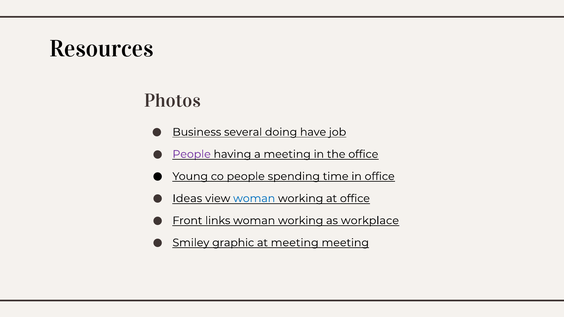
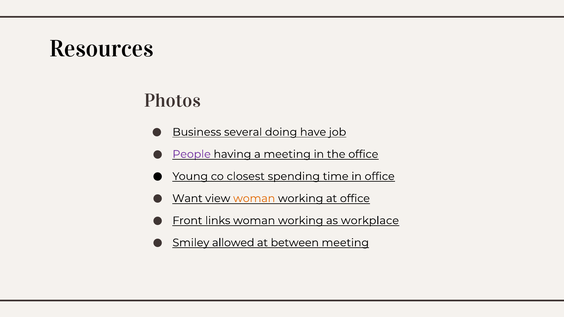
co people: people -> closest
Ideas: Ideas -> Want
woman at (254, 199) colour: blue -> orange
graphic: graphic -> allowed
at meeting: meeting -> between
